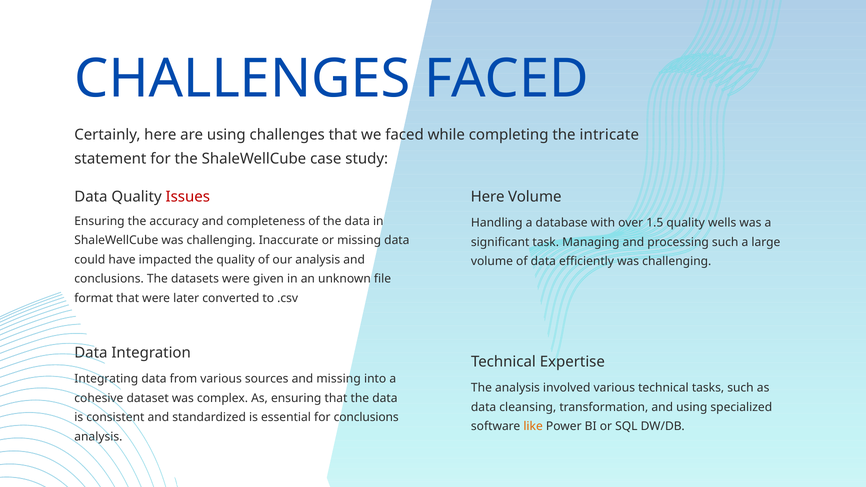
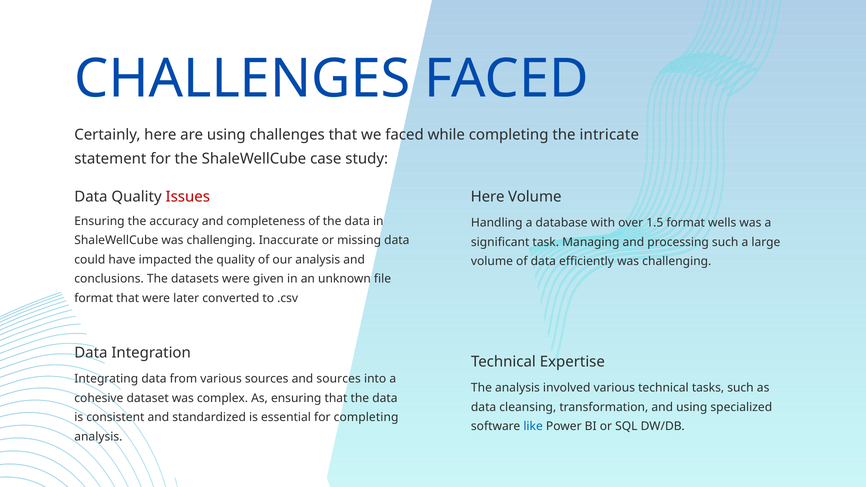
1.5 quality: quality -> format
and missing: missing -> sources
for conclusions: conclusions -> completing
like colour: orange -> blue
